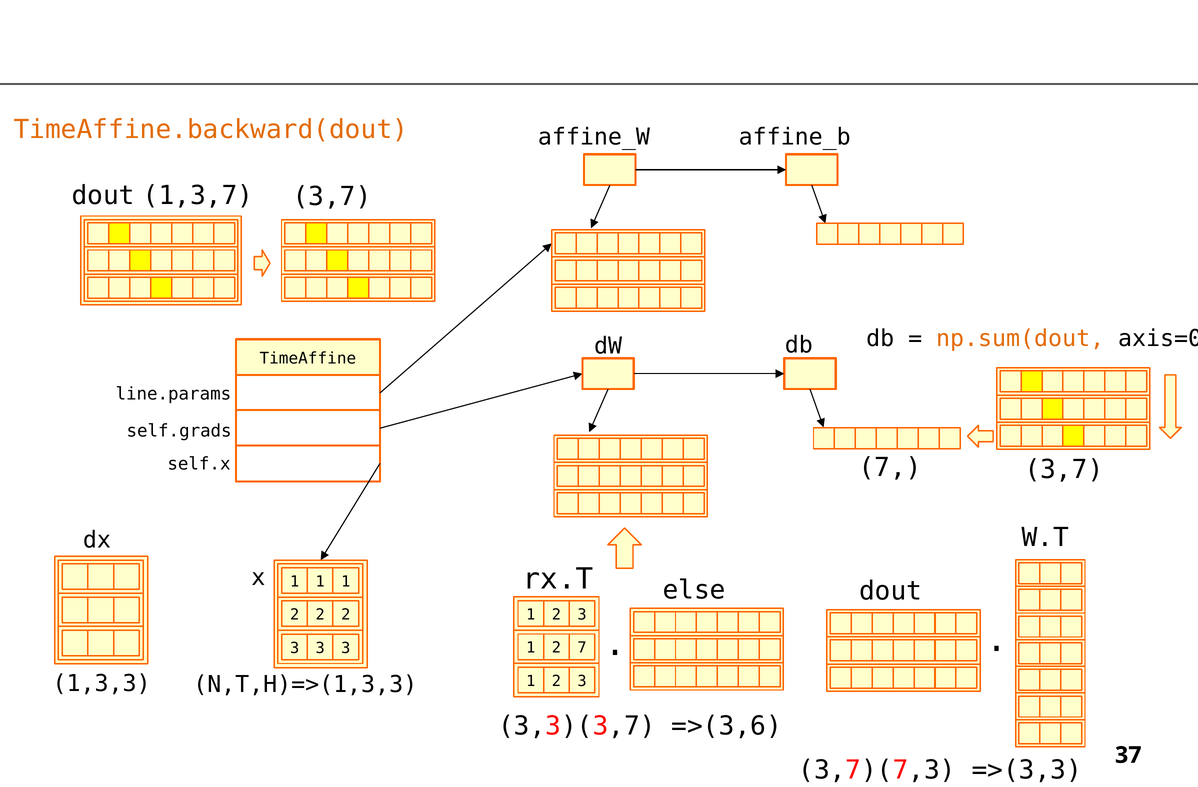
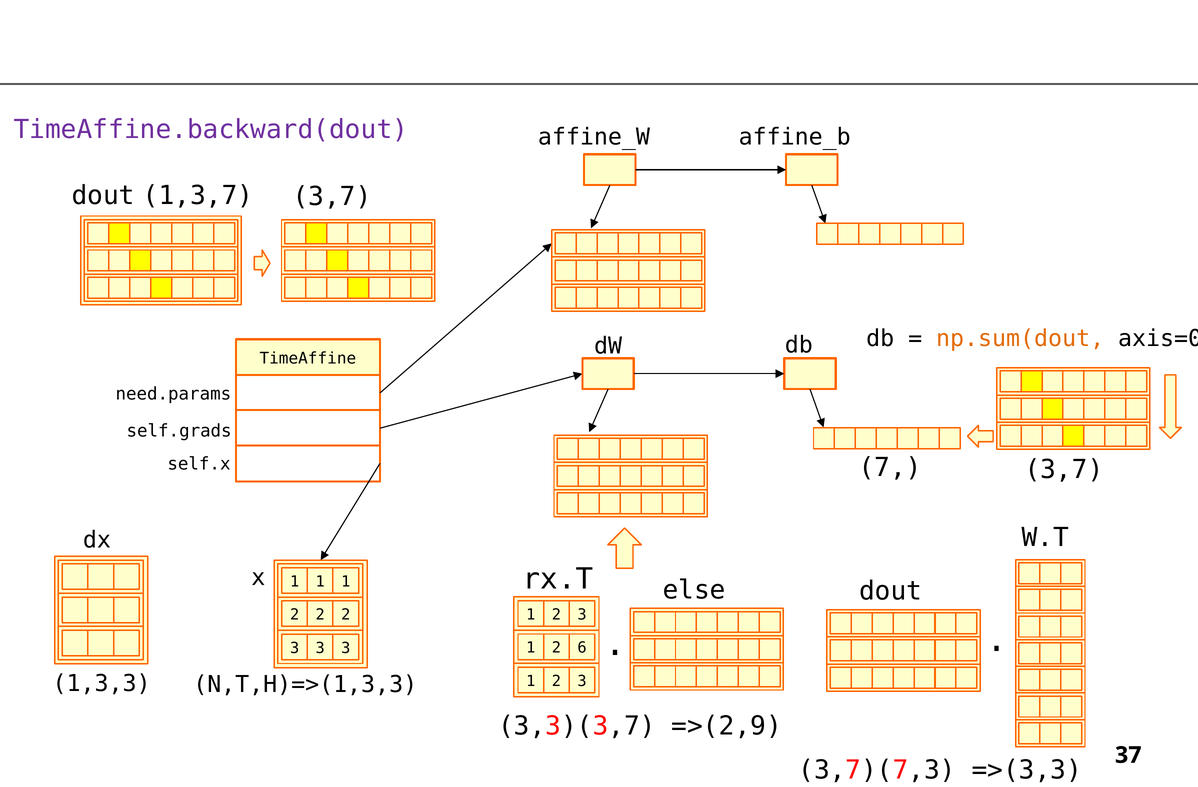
TimeAffine.backward(dout colour: orange -> purple
line.params: line.params -> need.params
2 7: 7 -> 6
=>(3,6: =>(3,6 -> =>(2,9
